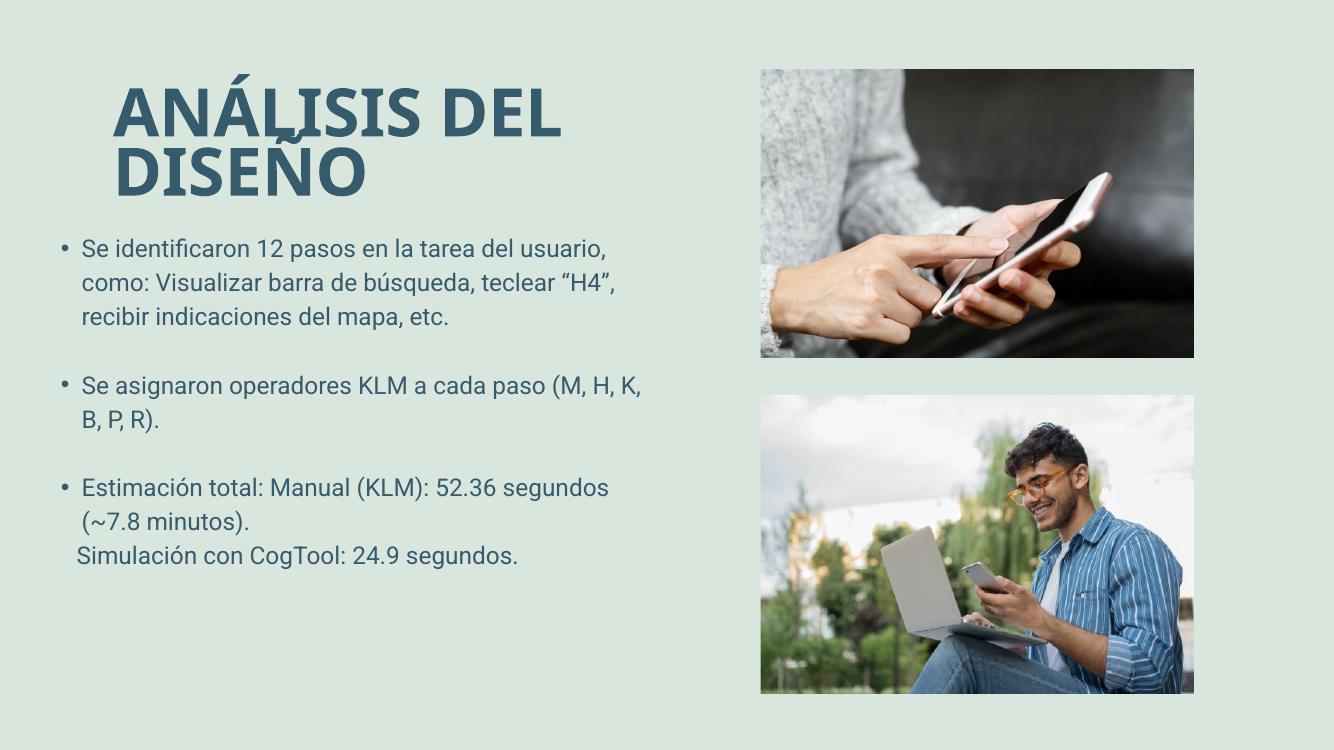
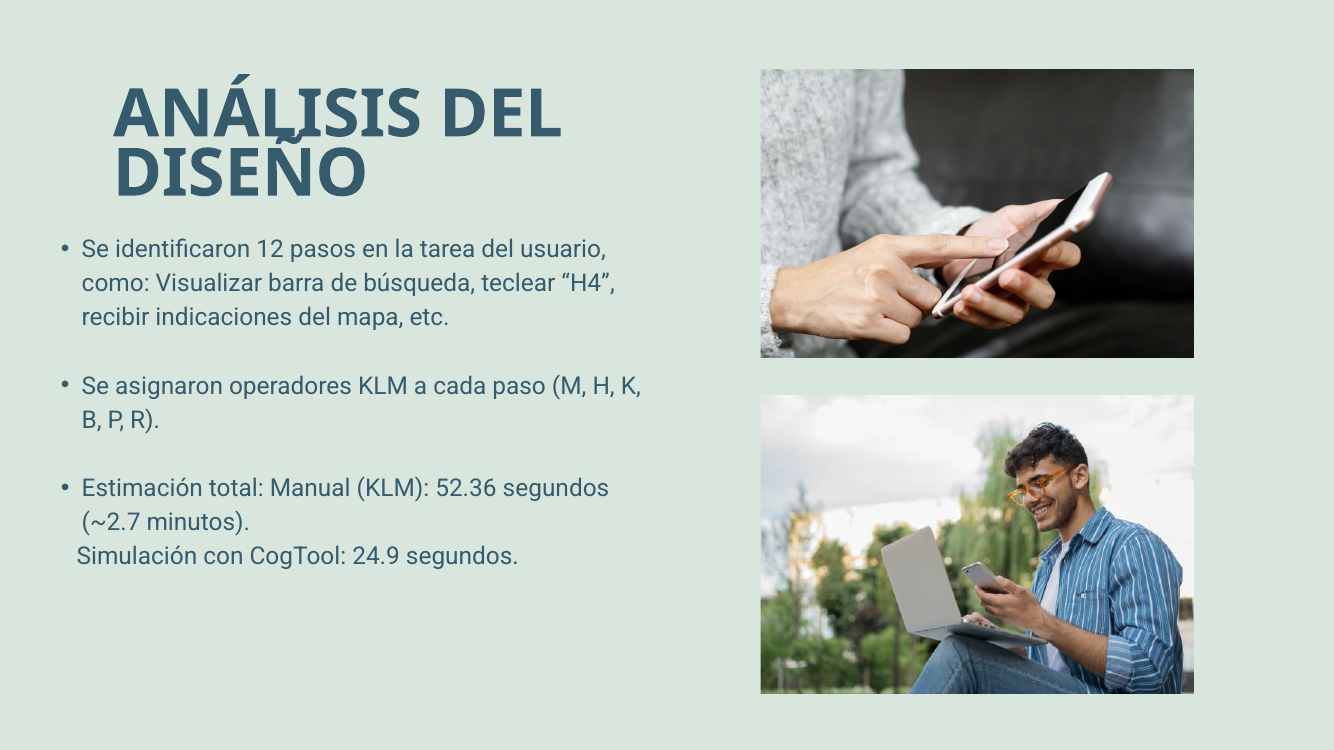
~7.8: ~7.8 -> ~2.7
